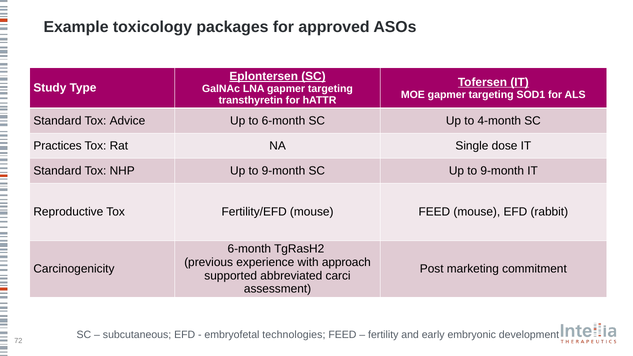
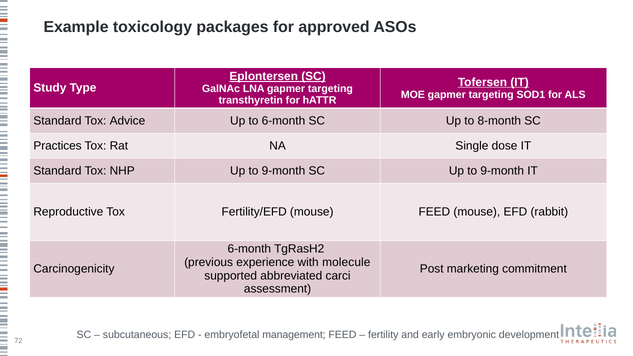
4-month: 4-month -> 8-month
approach: approach -> molecule
technologies: technologies -> management
